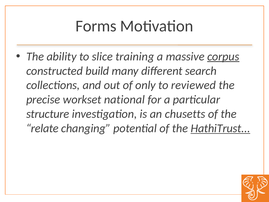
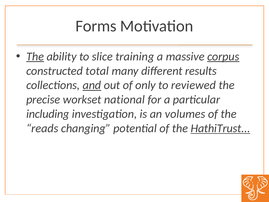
The at (35, 56) underline: none -> present
build: build -> total
search: search -> results
and underline: none -> present
structure: structure -> including
chusetts: chusetts -> volumes
relate: relate -> reads
